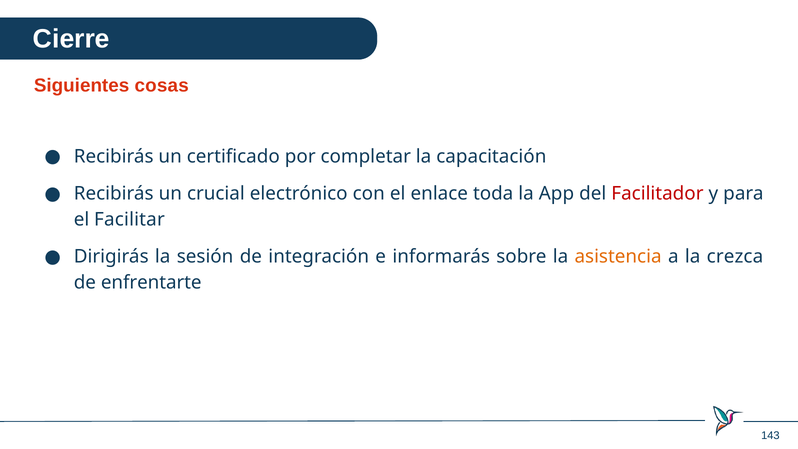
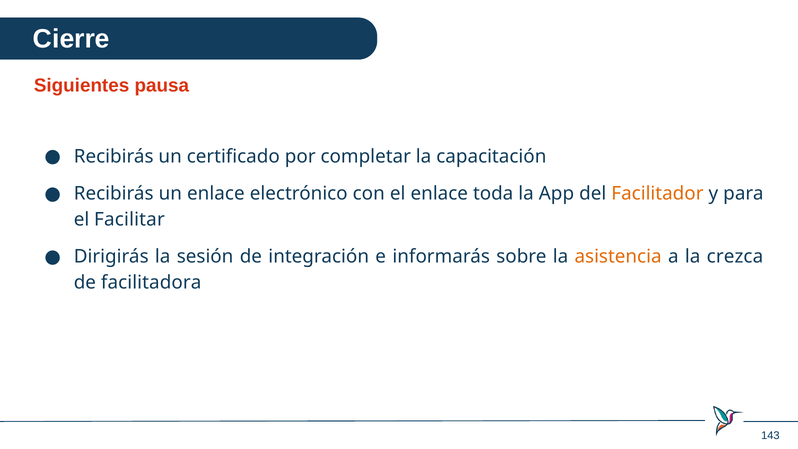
cosas: cosas -> pausa
un crucial: crucial -> enlace
Facilitador colour: red -> orange
enfrentarte: enfrentarte -> facilitadora
